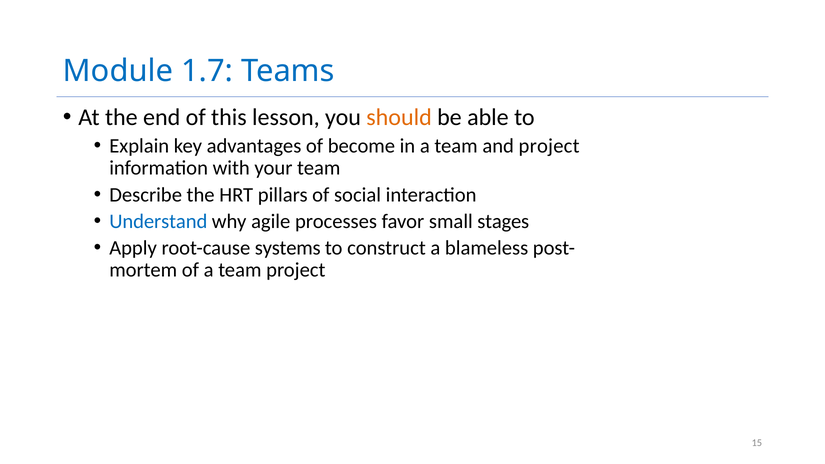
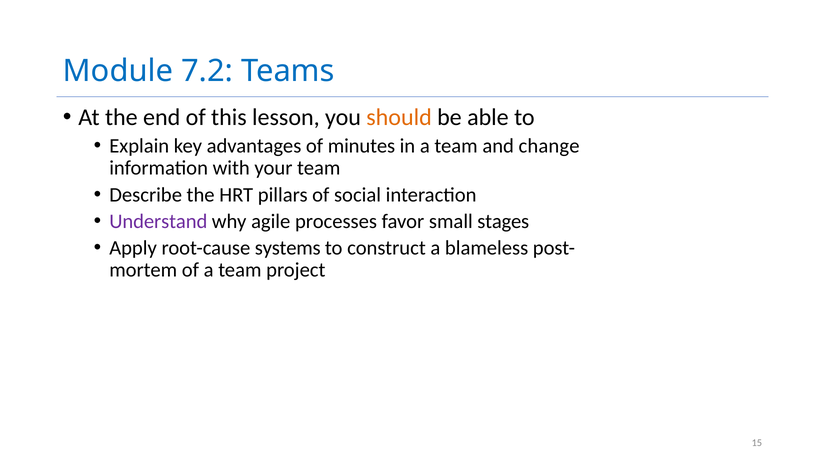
1.7: 1.7 -> 7.2
become: become -> minutes
and project: project -> change
Understand colour: blue -> purple
